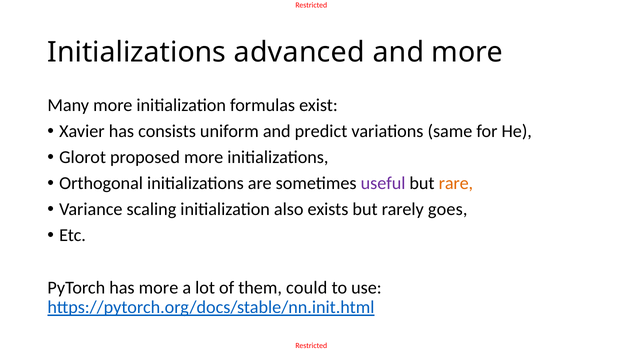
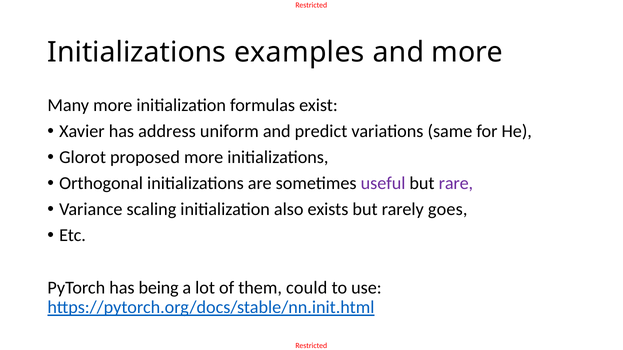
advanced: advanced -> examples
consists: consists -> address
rare colour: orange -> purple
has more: more -> being
